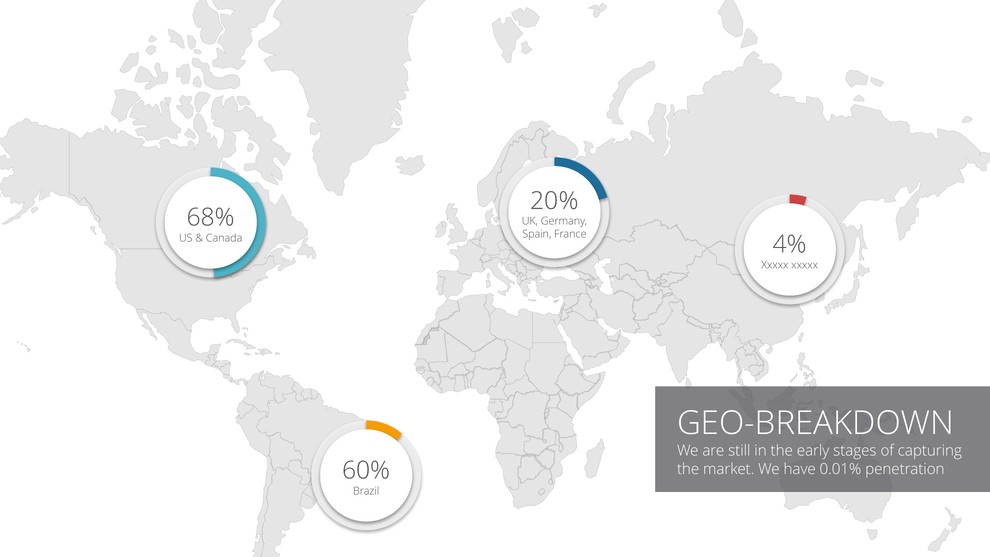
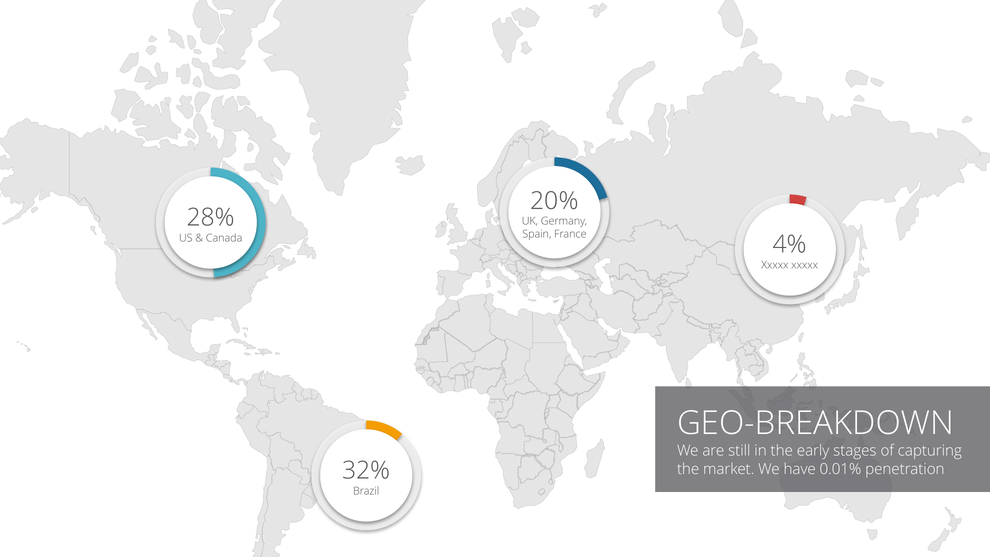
68%: 68% -> 28%
60%: 60% -> 32%
